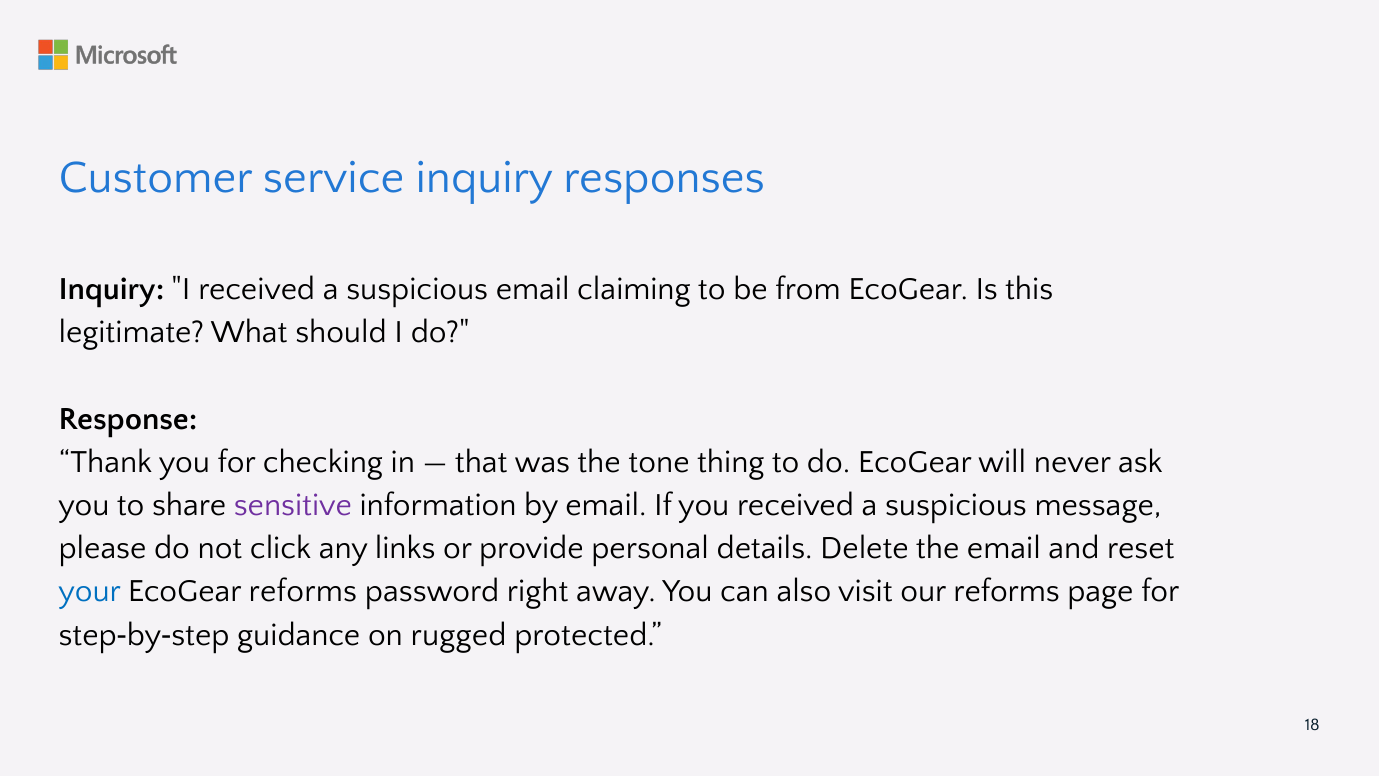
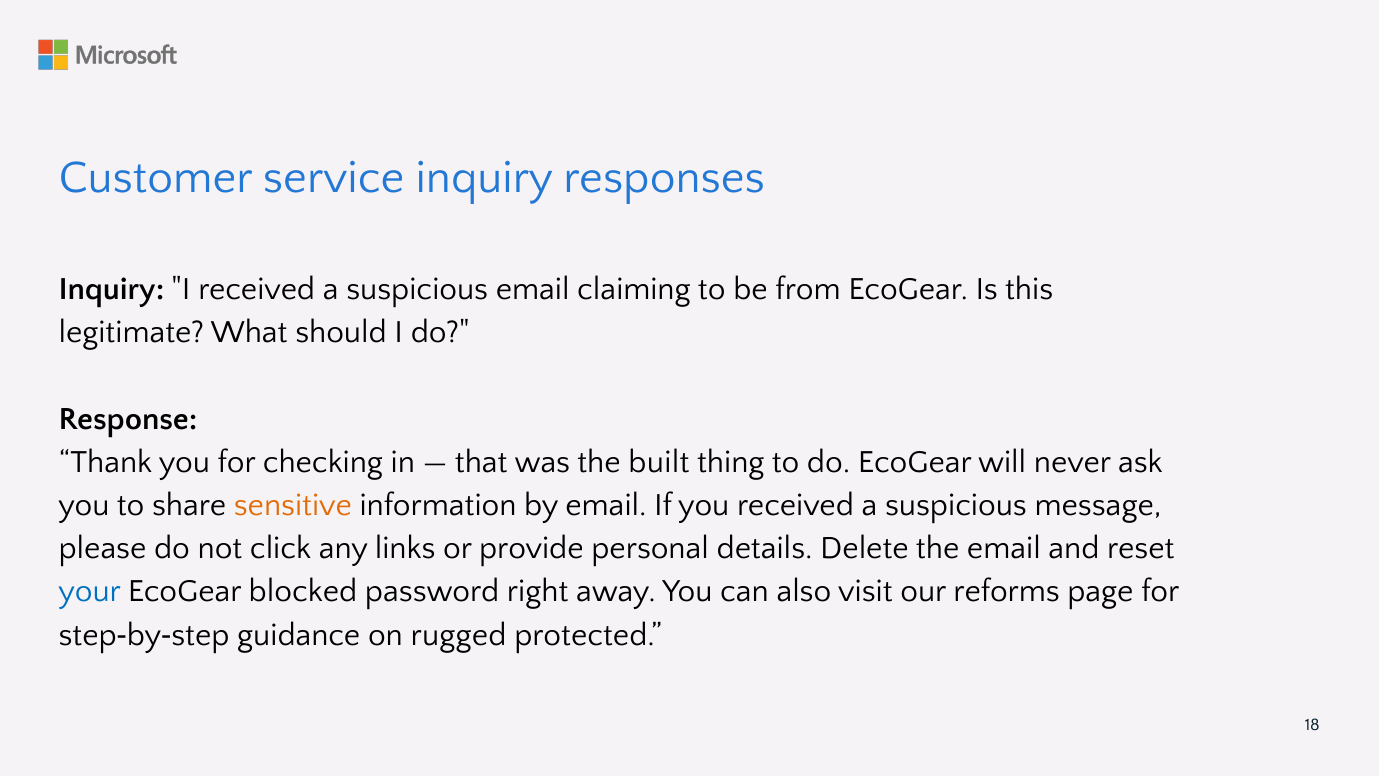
tone: tone -> built
sensitive colour: purple -> orange
EcoGear reforms: reforms -> blocked
